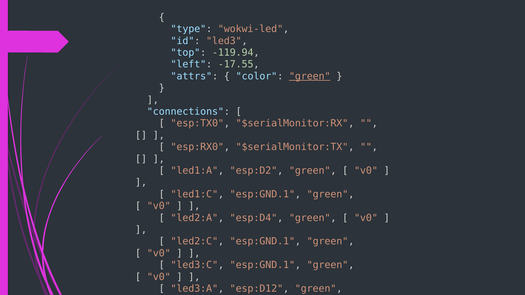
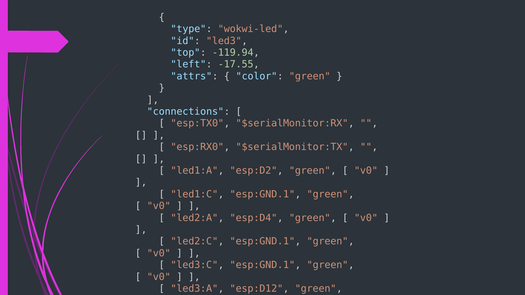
green at (310, 76) underline: present -> none
